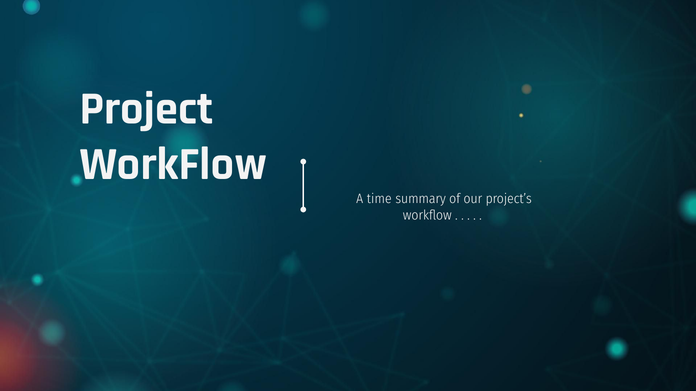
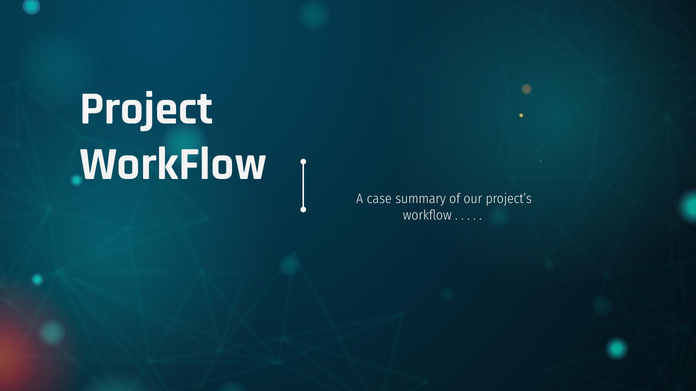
time: time -> case
